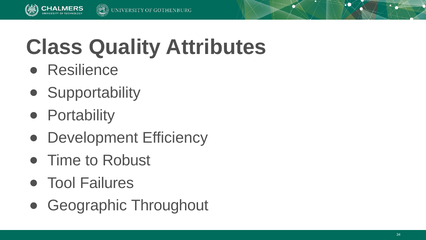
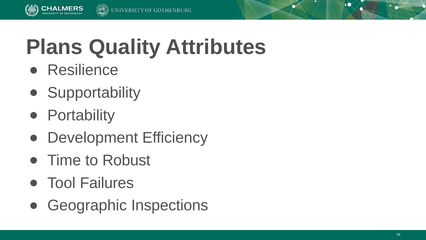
Class: Class -> Plans
Throughout: Throughout -> Inspections
